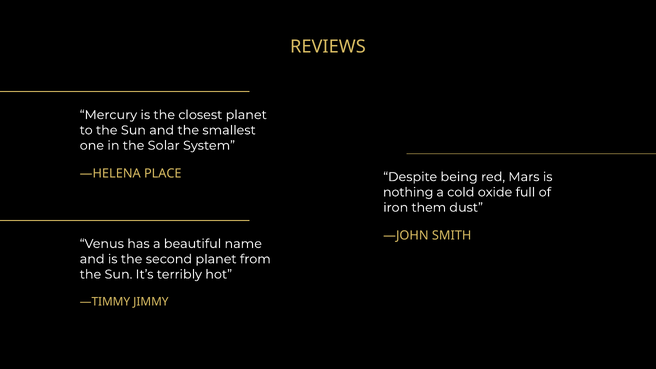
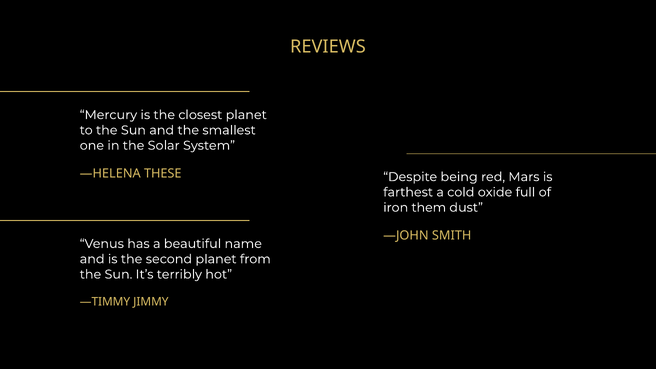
PLACE: PLACE -> THESE
nothing: nothing -> farthest
